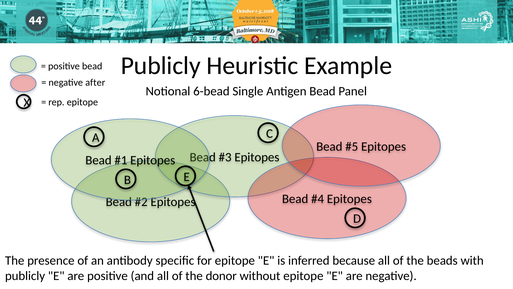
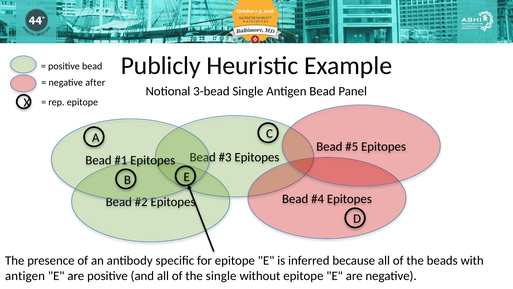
6-bead: 6-bead -> 3-bead
publicly at (25, 276): publicly -> antigen
the donor: donor -> single
